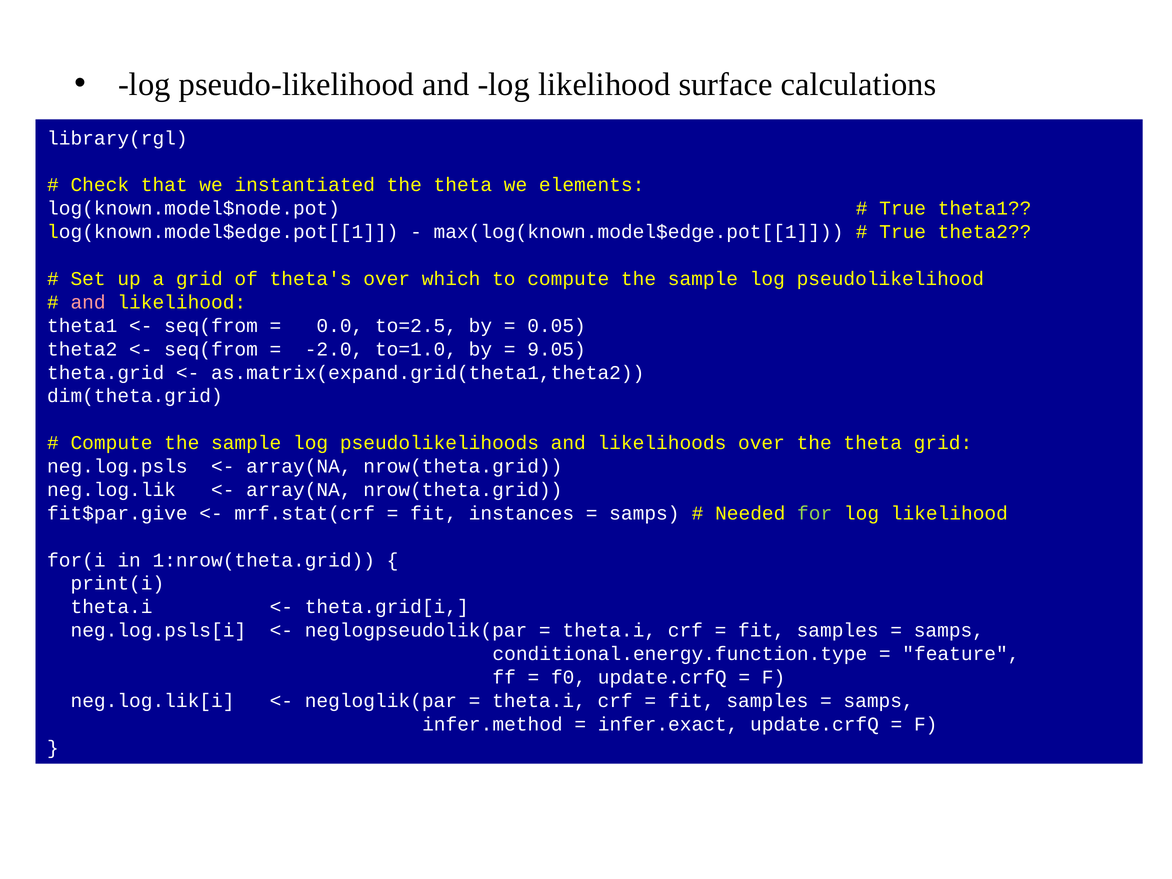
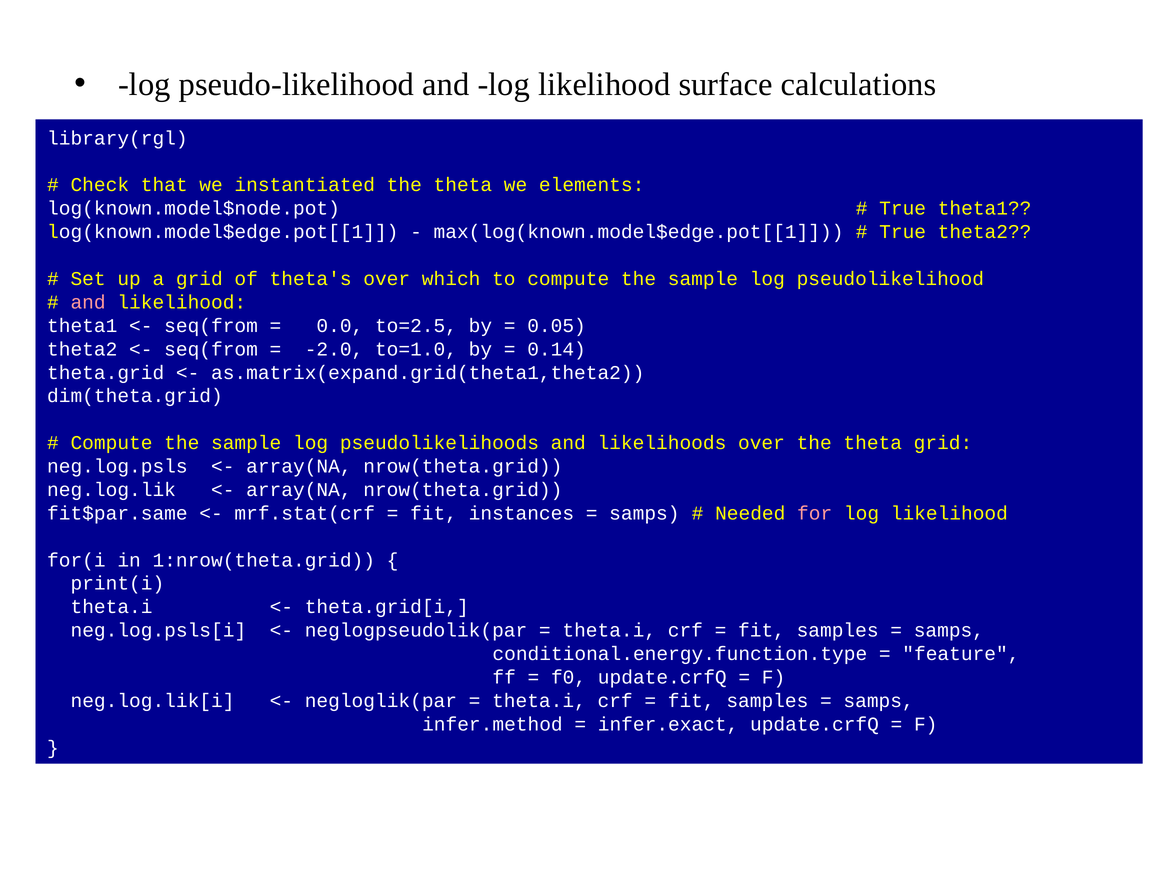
9.05: 9.05 -> 0.14
fit$par.give: fit$par.give -> fit$par.same
for colour: light green -> pink
